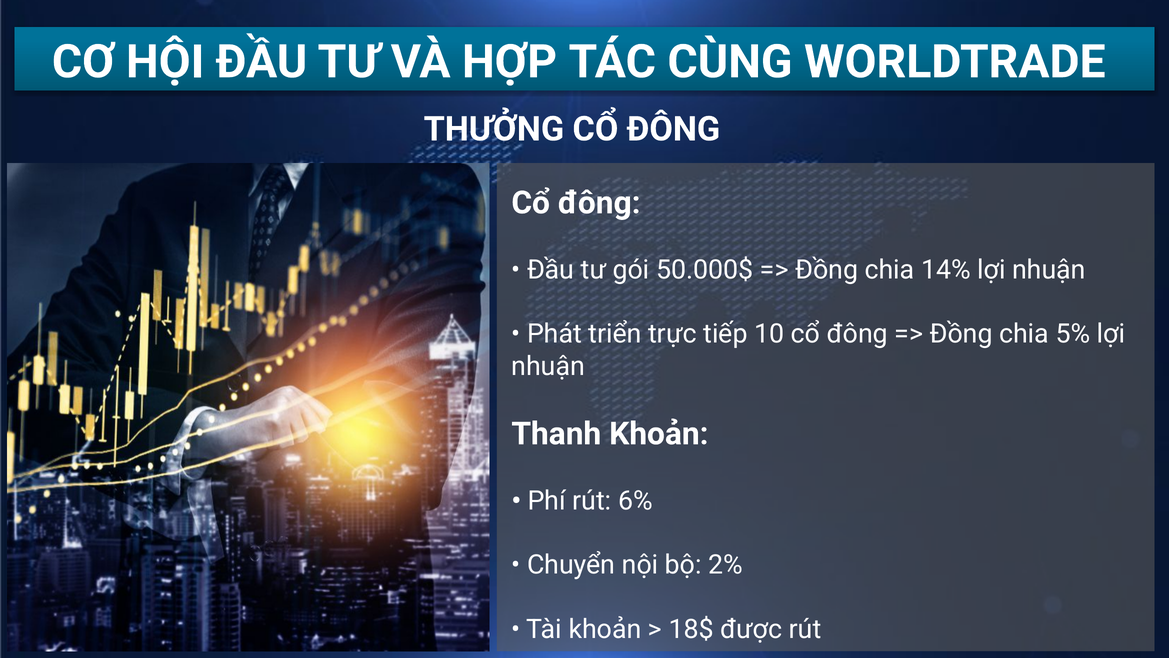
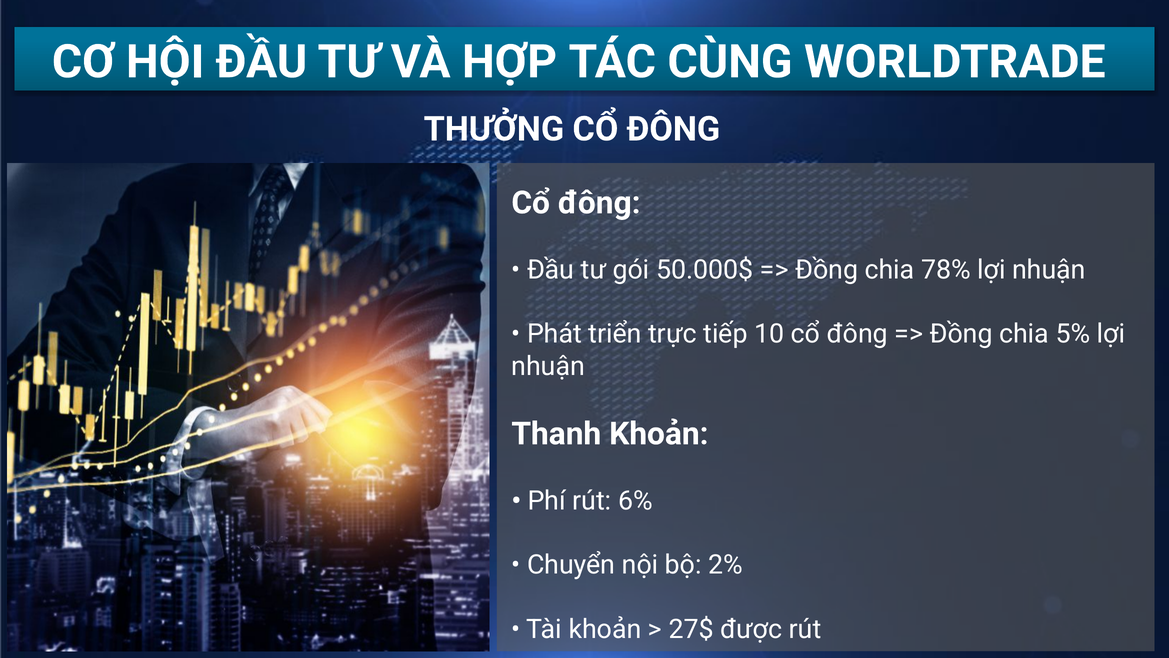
14%: 14% -> 78%
18$: 18$ -> 27$
